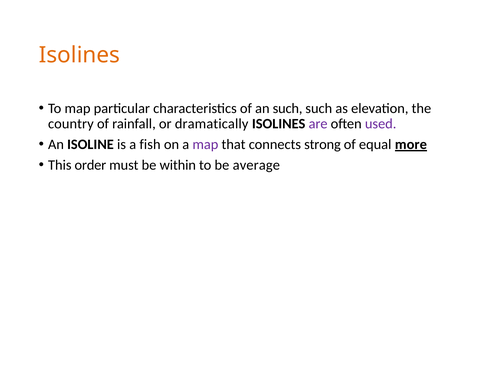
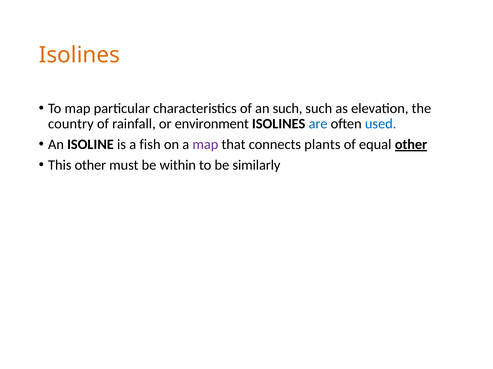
dramatically: dramatically -> environment
are colour: purple -> blue
used colour: purple -> blue
strong: strong -> plants
equal more: more -> other
This order: order -> other
average: average -> similarly
